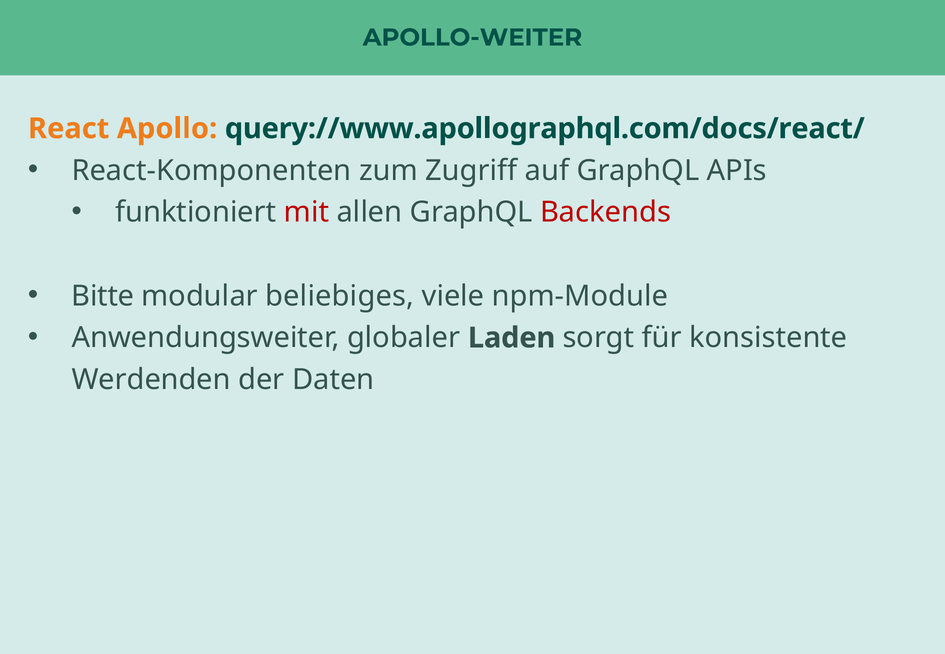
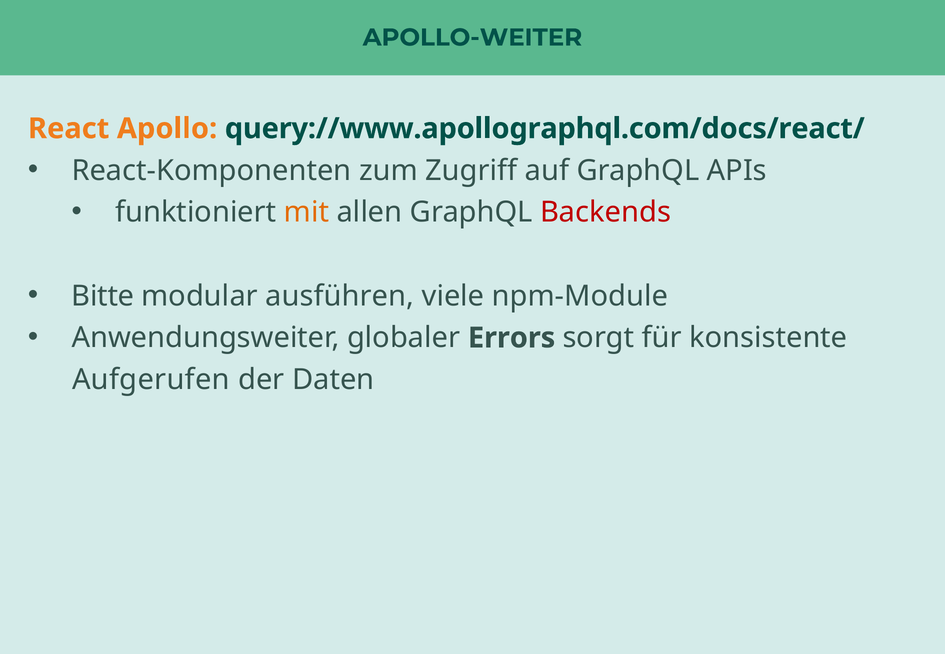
mit colour: red -> orange
beliebiges: beliebiges -> ausführen
Laden: Laden -> Errors
Werdenden: Werdenden -> Aufgerufen
